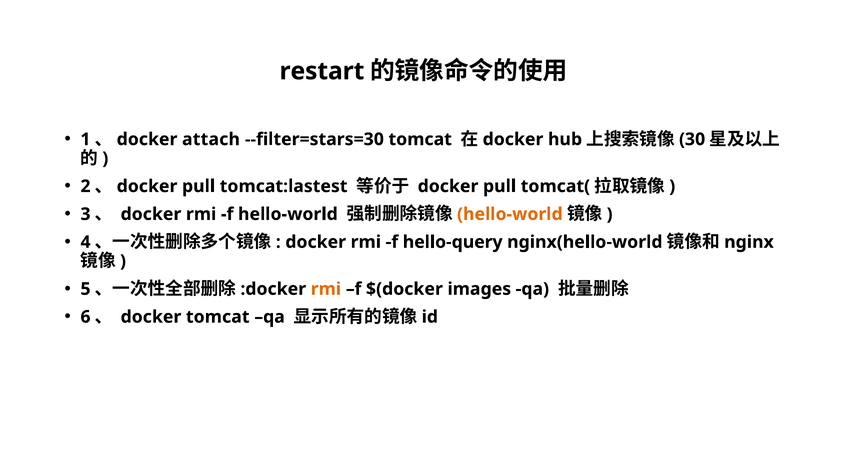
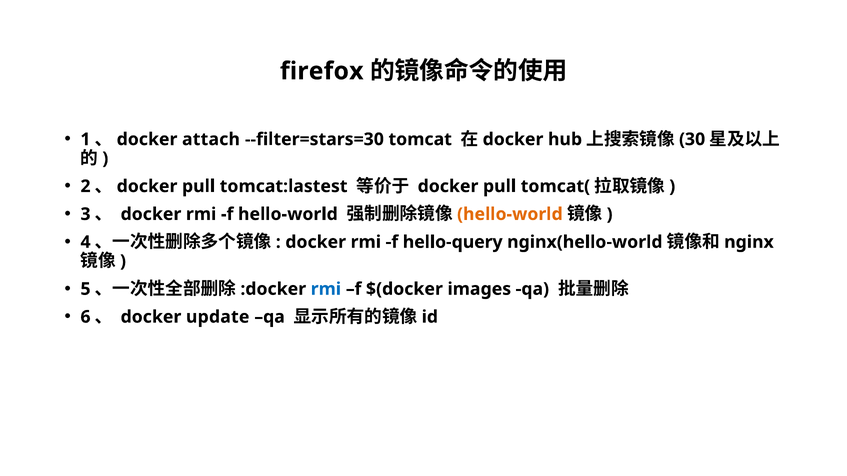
restart: restart -> firefox
rmi at (326, 289) colour: orange -> blue
docker tomcat: tomcat -> update
